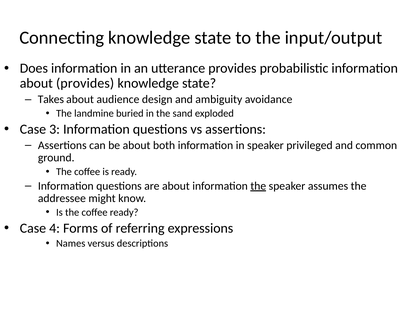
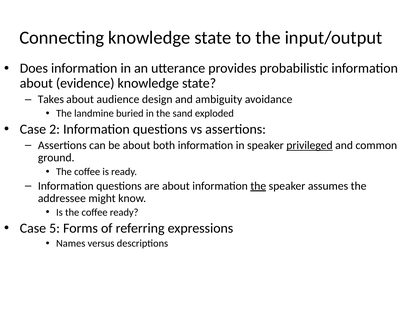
about provides: provides -> evidence
3: 3 -> 2
privileged underline: none -> present
4: 4 -> 5
